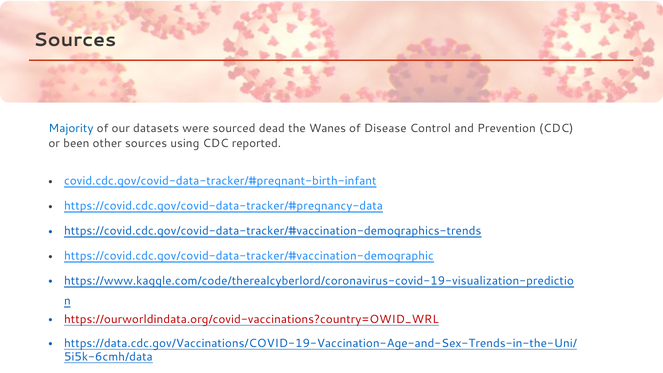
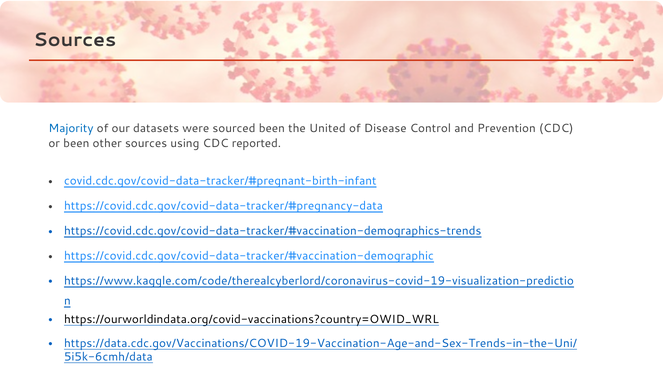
sourced dead: dead -> been
Wanes: Wanes -> United
https://ourworldindata.org/covid-vaccinations?country=OWID_WRL colour: red -> black
